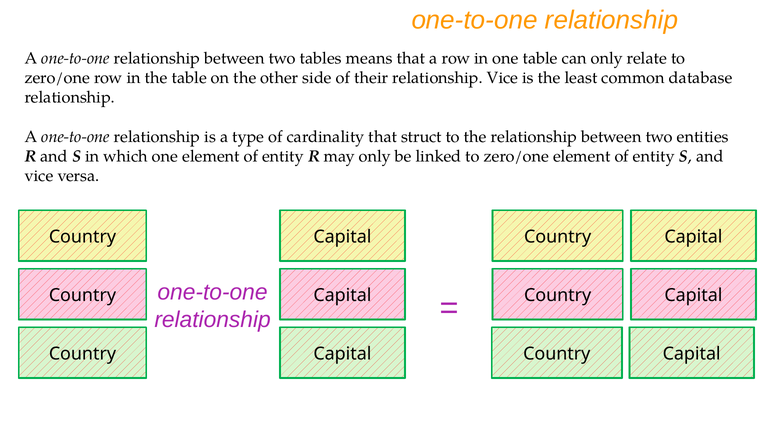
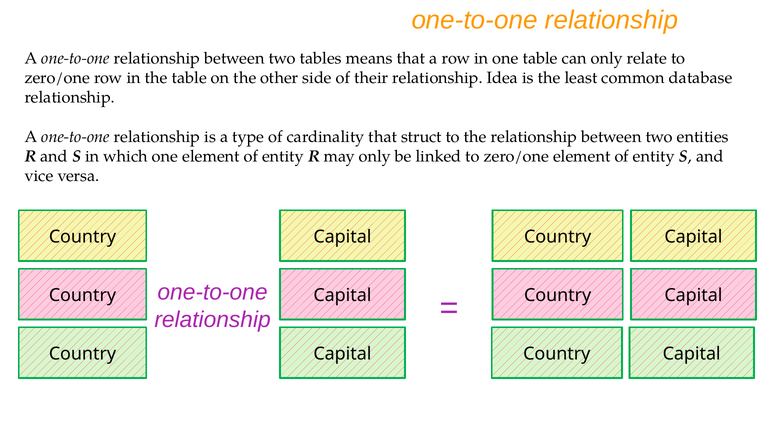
relationship Vice: Vice -> Idea
